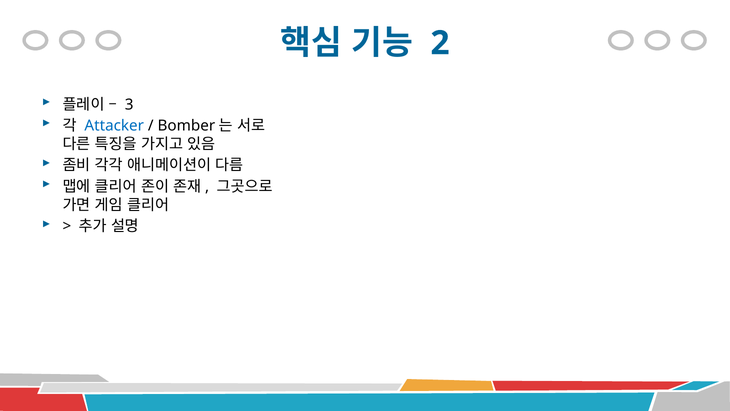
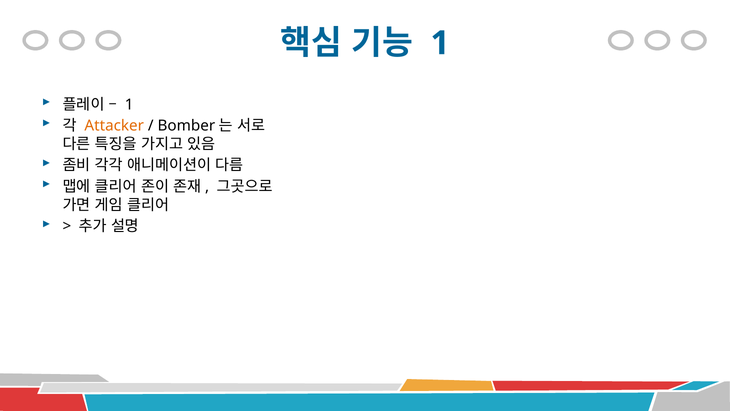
2 at (440, 43): 2 -> 1
3 at (129, 104): 3 -> 1
Attacker colour: blue -> orange
